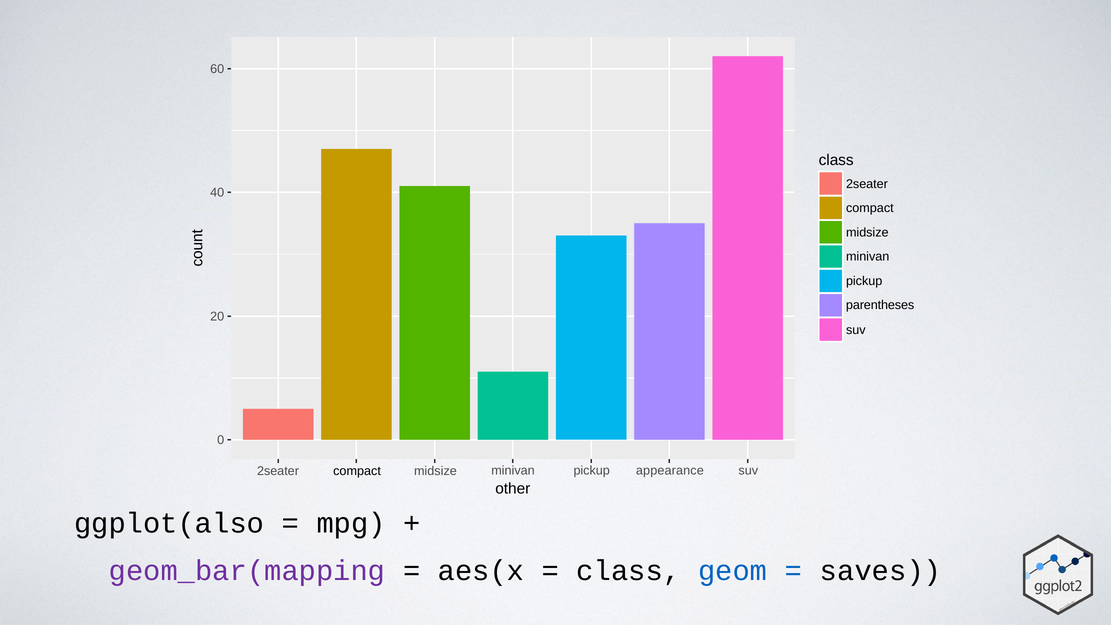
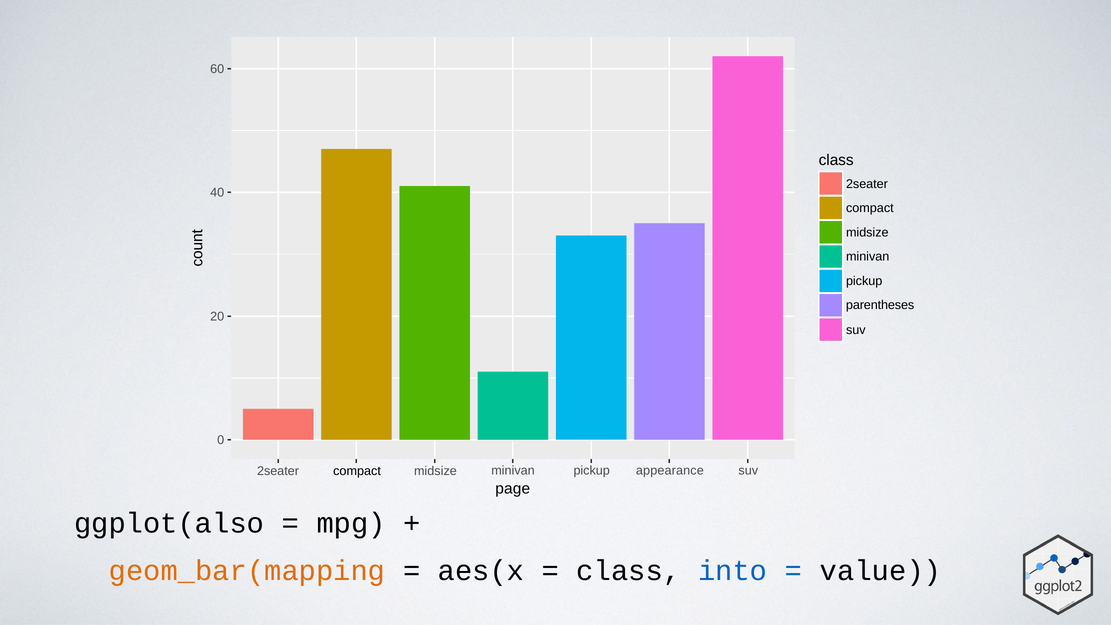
other: other -> page
geom_bar(mapping colour: purple -> orange
geom: geom -> into
saves: saves -> value
